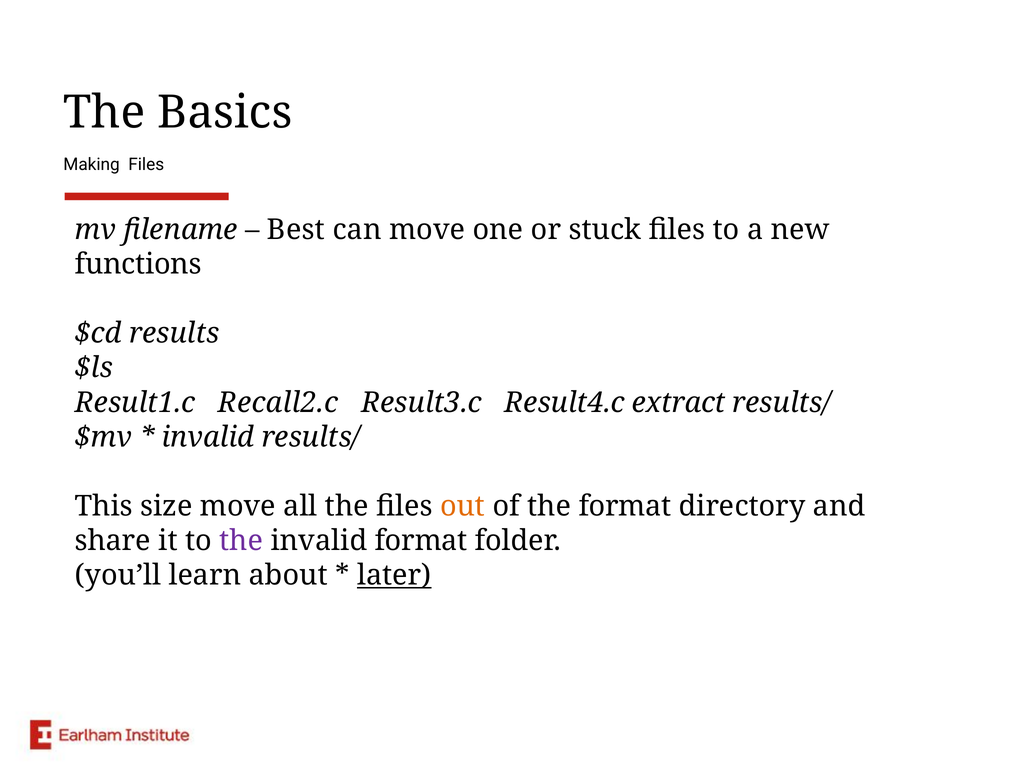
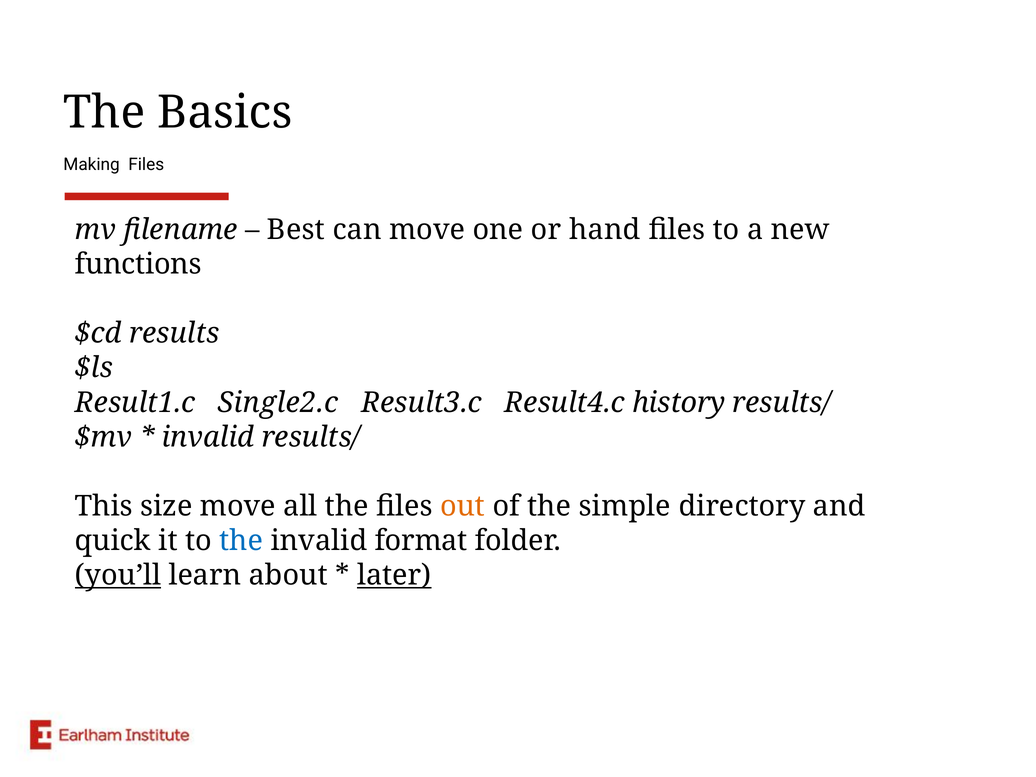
stuck: stuck -> hand
Recall2.c: Recall2.c -> Single2.c
extract: extract -> history
the format: format -> simple
share: share -> quick
the at (241, 541) colour: purple -> blue
you’ll underline: none -> present
